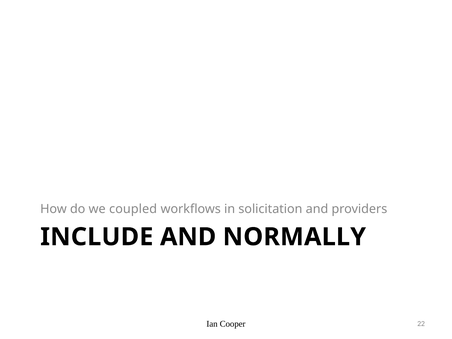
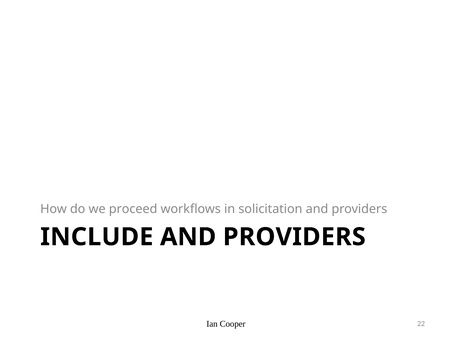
coupled: coupled -> proceed
NORMALLY at (294, 237): NORMALLY -> PROVIDERS
